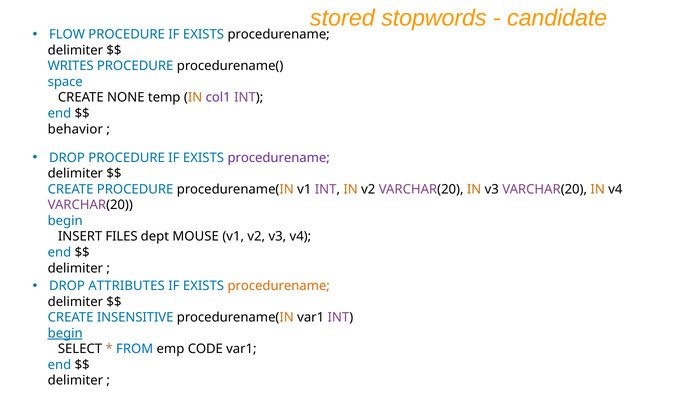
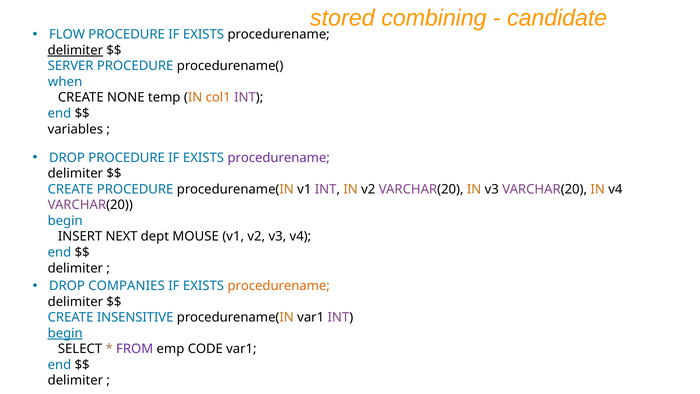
stopwords: stopwords -> combining
delimiter at (75, 50) underline: none -> present
WRITES: WRITES -> SERVER
space: space -> when
col1 colour: purple -> orange
behavior: behavior -> variables
FILES: FILES -> NEXT
ATTRIBUTES: ATTRIBUTES -> COMPANIES
FROM colour: blue -> purple
